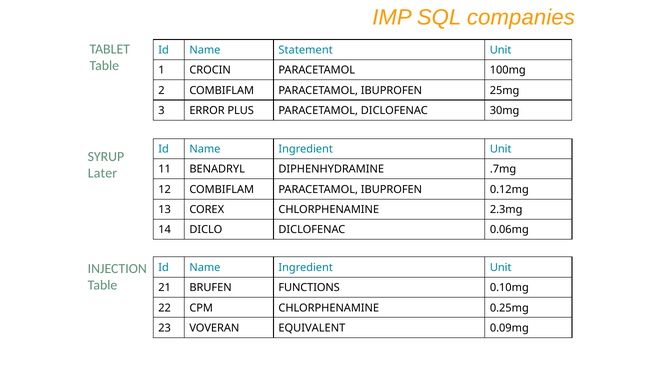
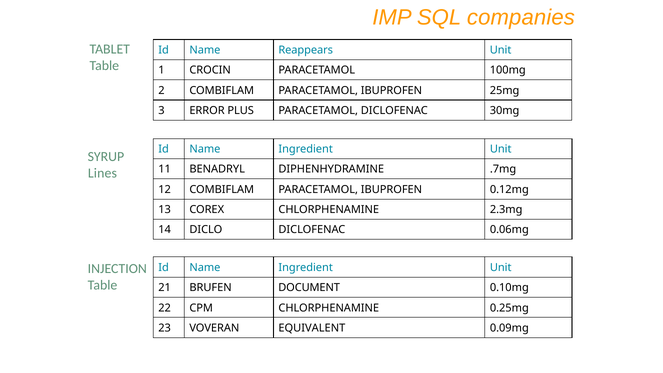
Statement: Statement -> Reappears
Later: Later -> Lines
FUNCTIONS: FUNCTIONS -> DOCUMENT
